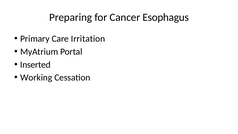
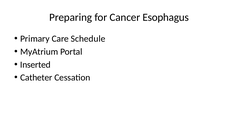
Irritation: Irritation -> Schedule
Working: Working -> Catheter
